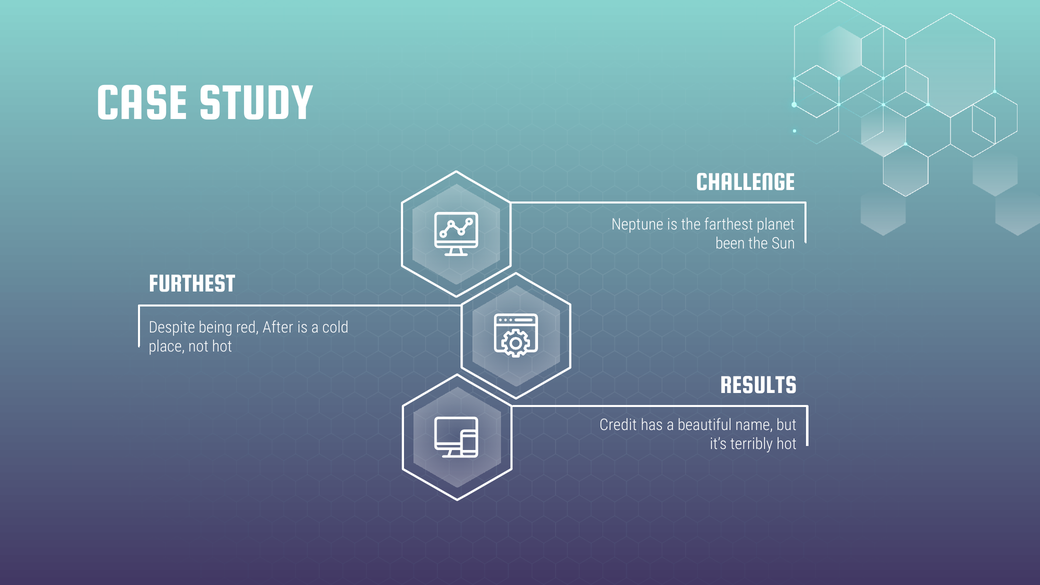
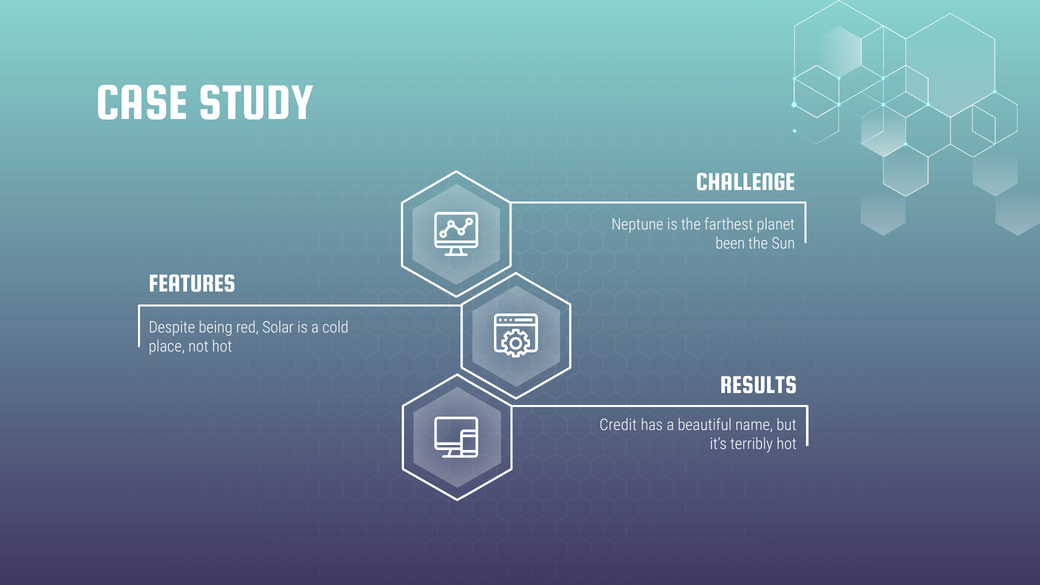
FURTHEST: FURTHEST -> FEATURES
After: After -> Solar
